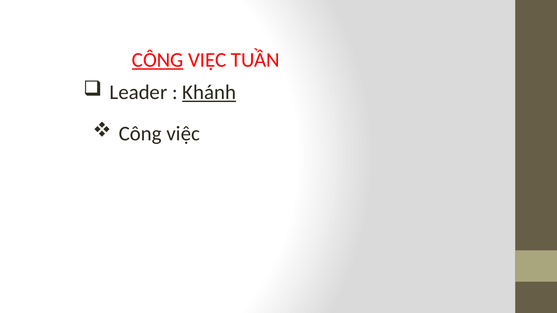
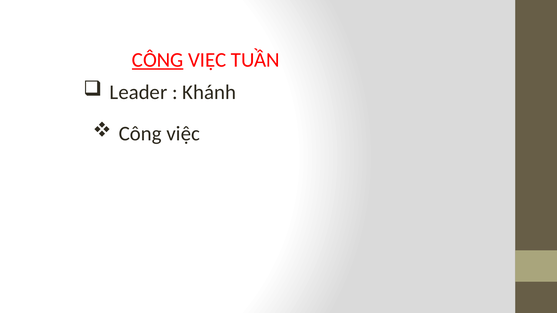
Khánh underline: present -> none
